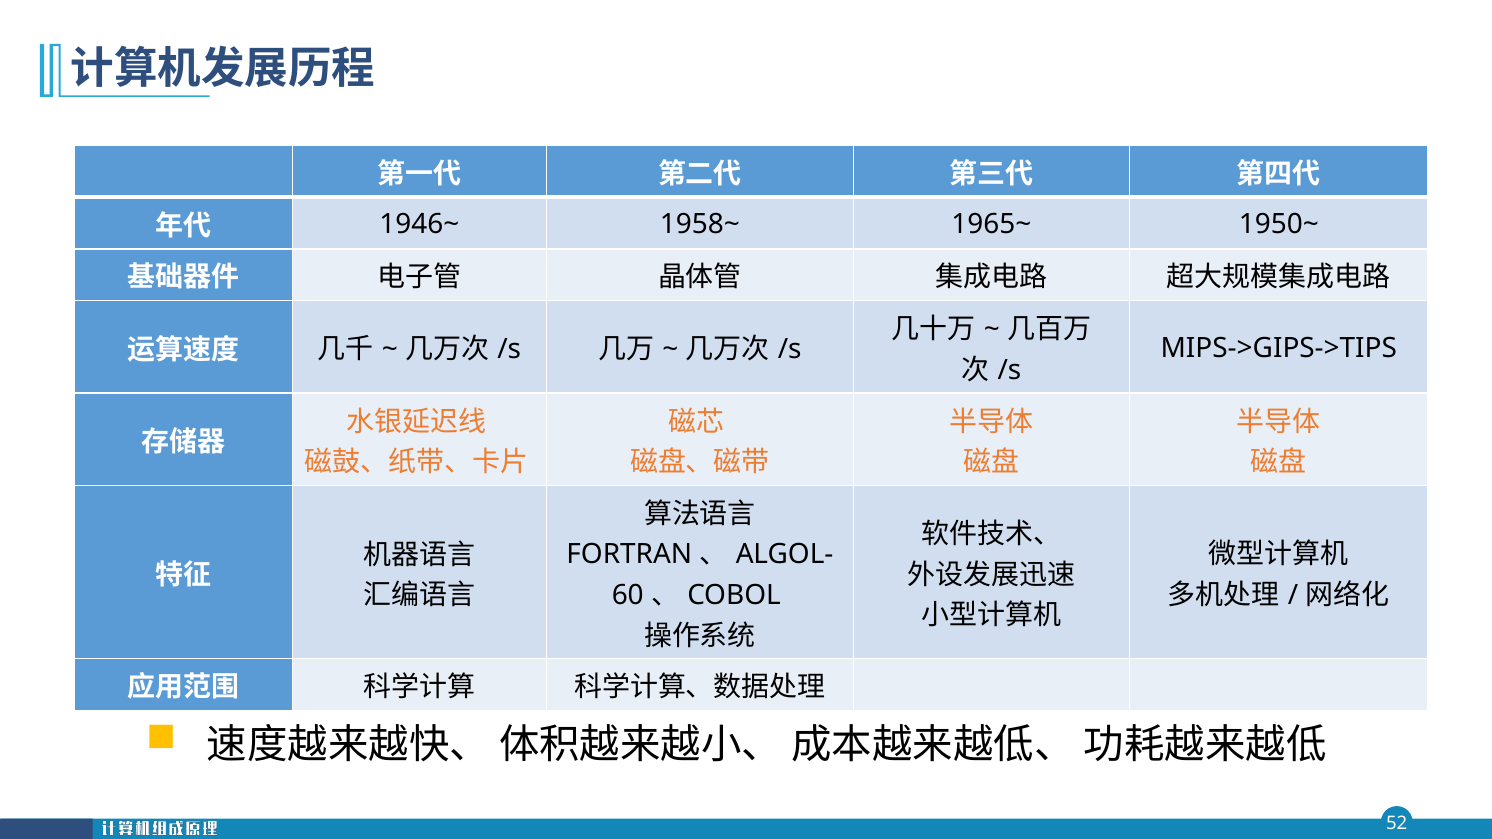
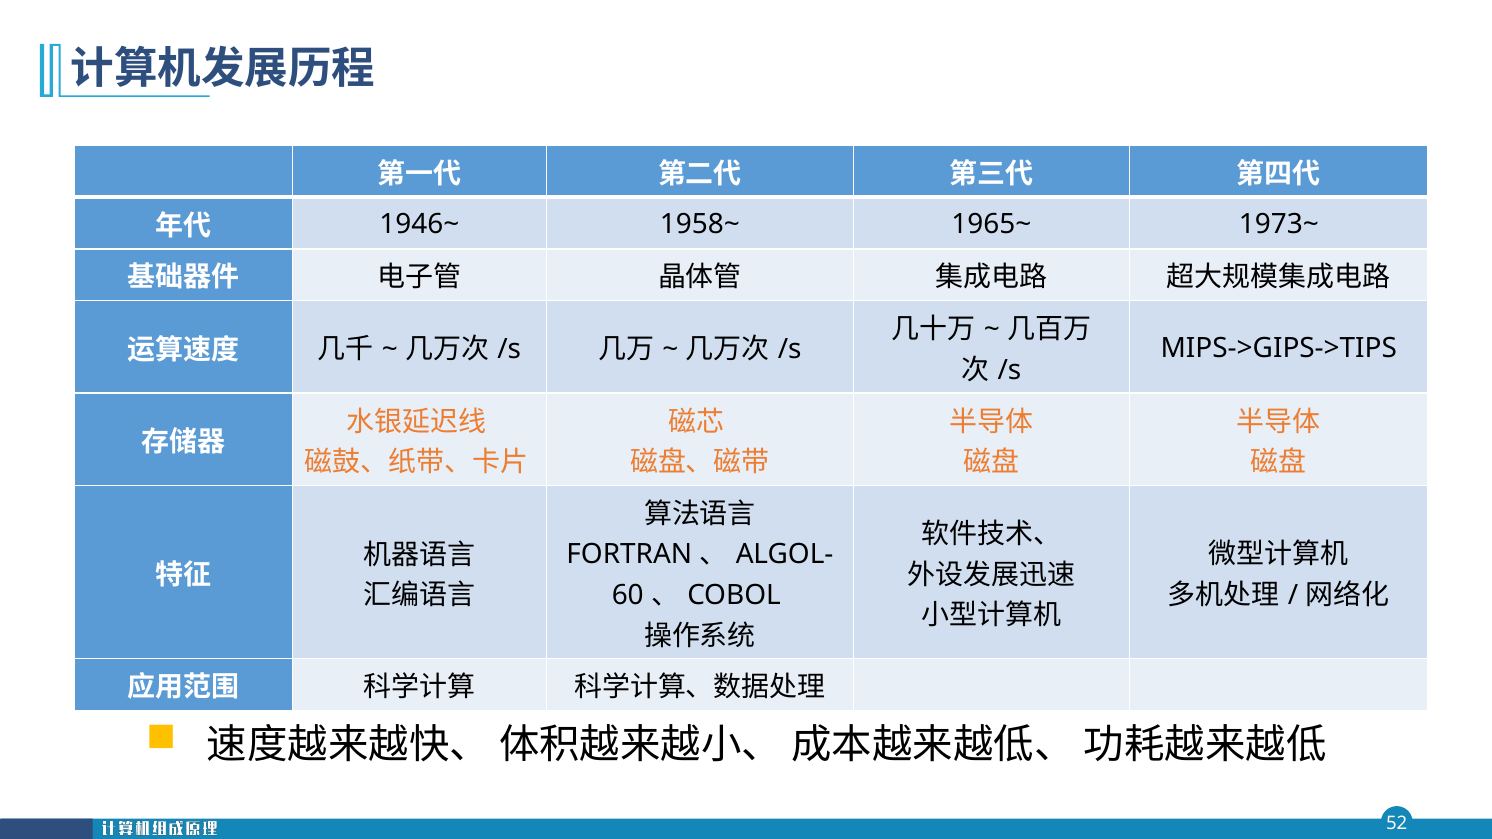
1950~: 1950~ -> 1973~
